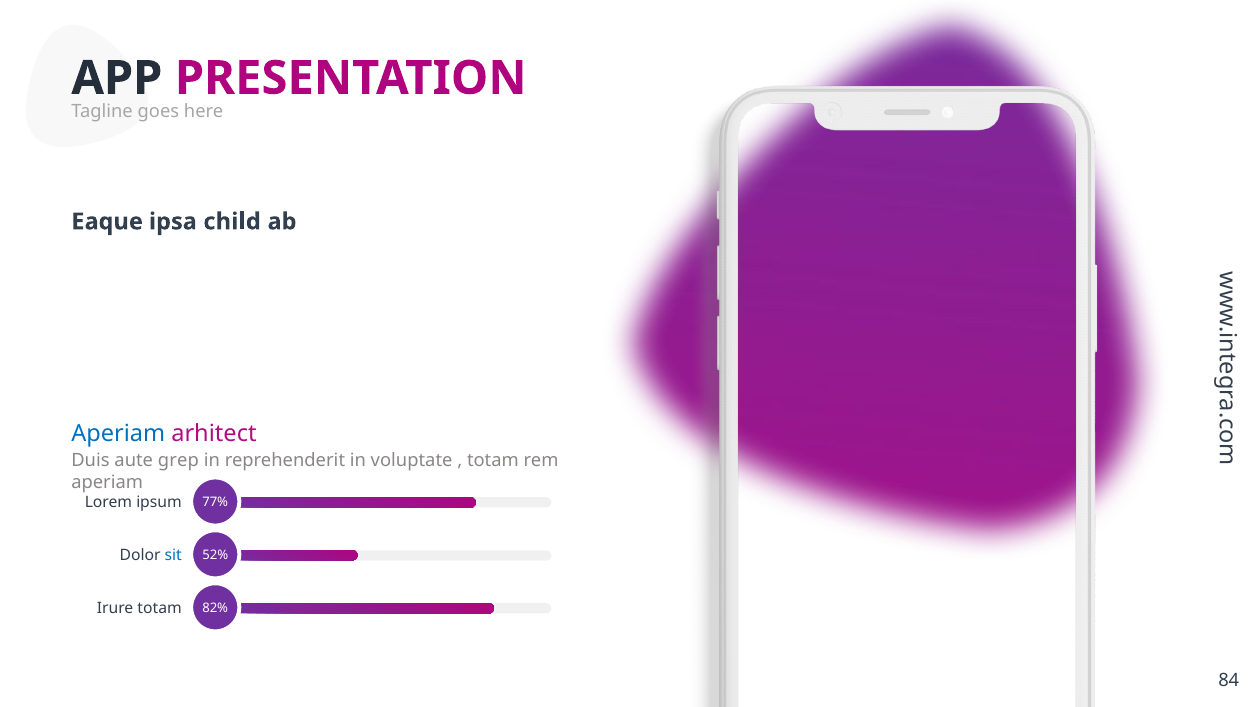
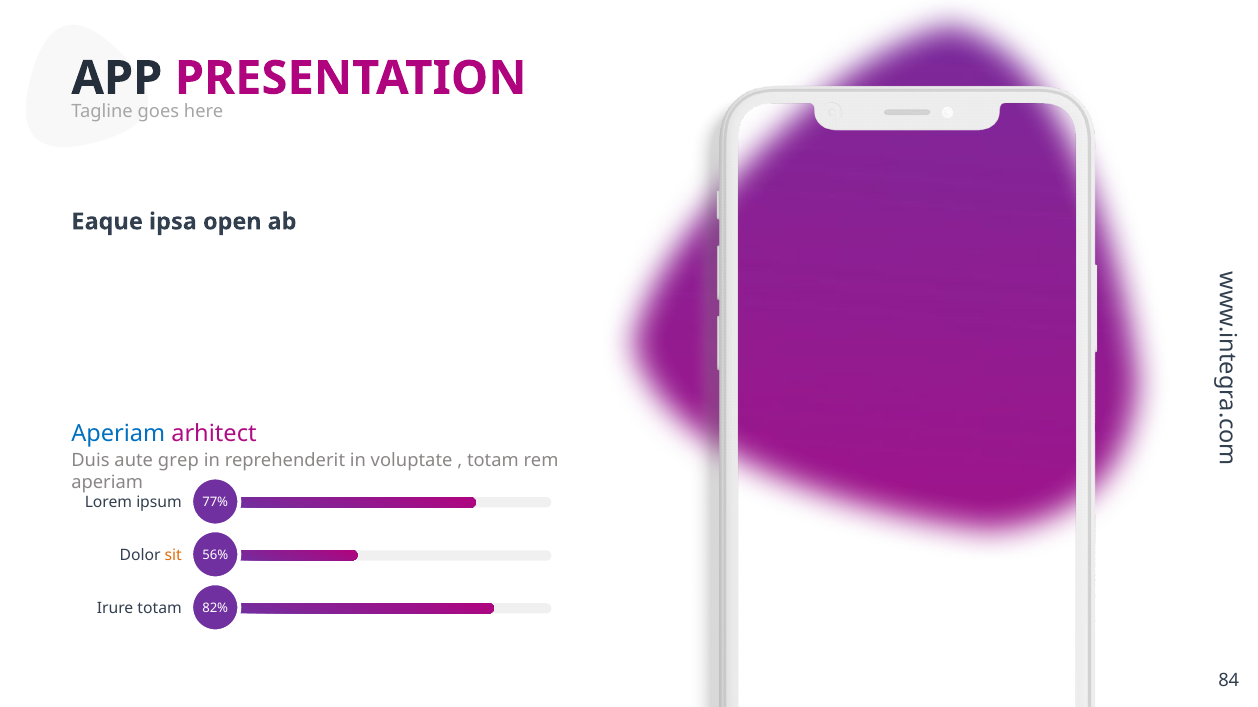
child: child -> open
sit colour: blue -> orange
52%: 52% -> 56%
